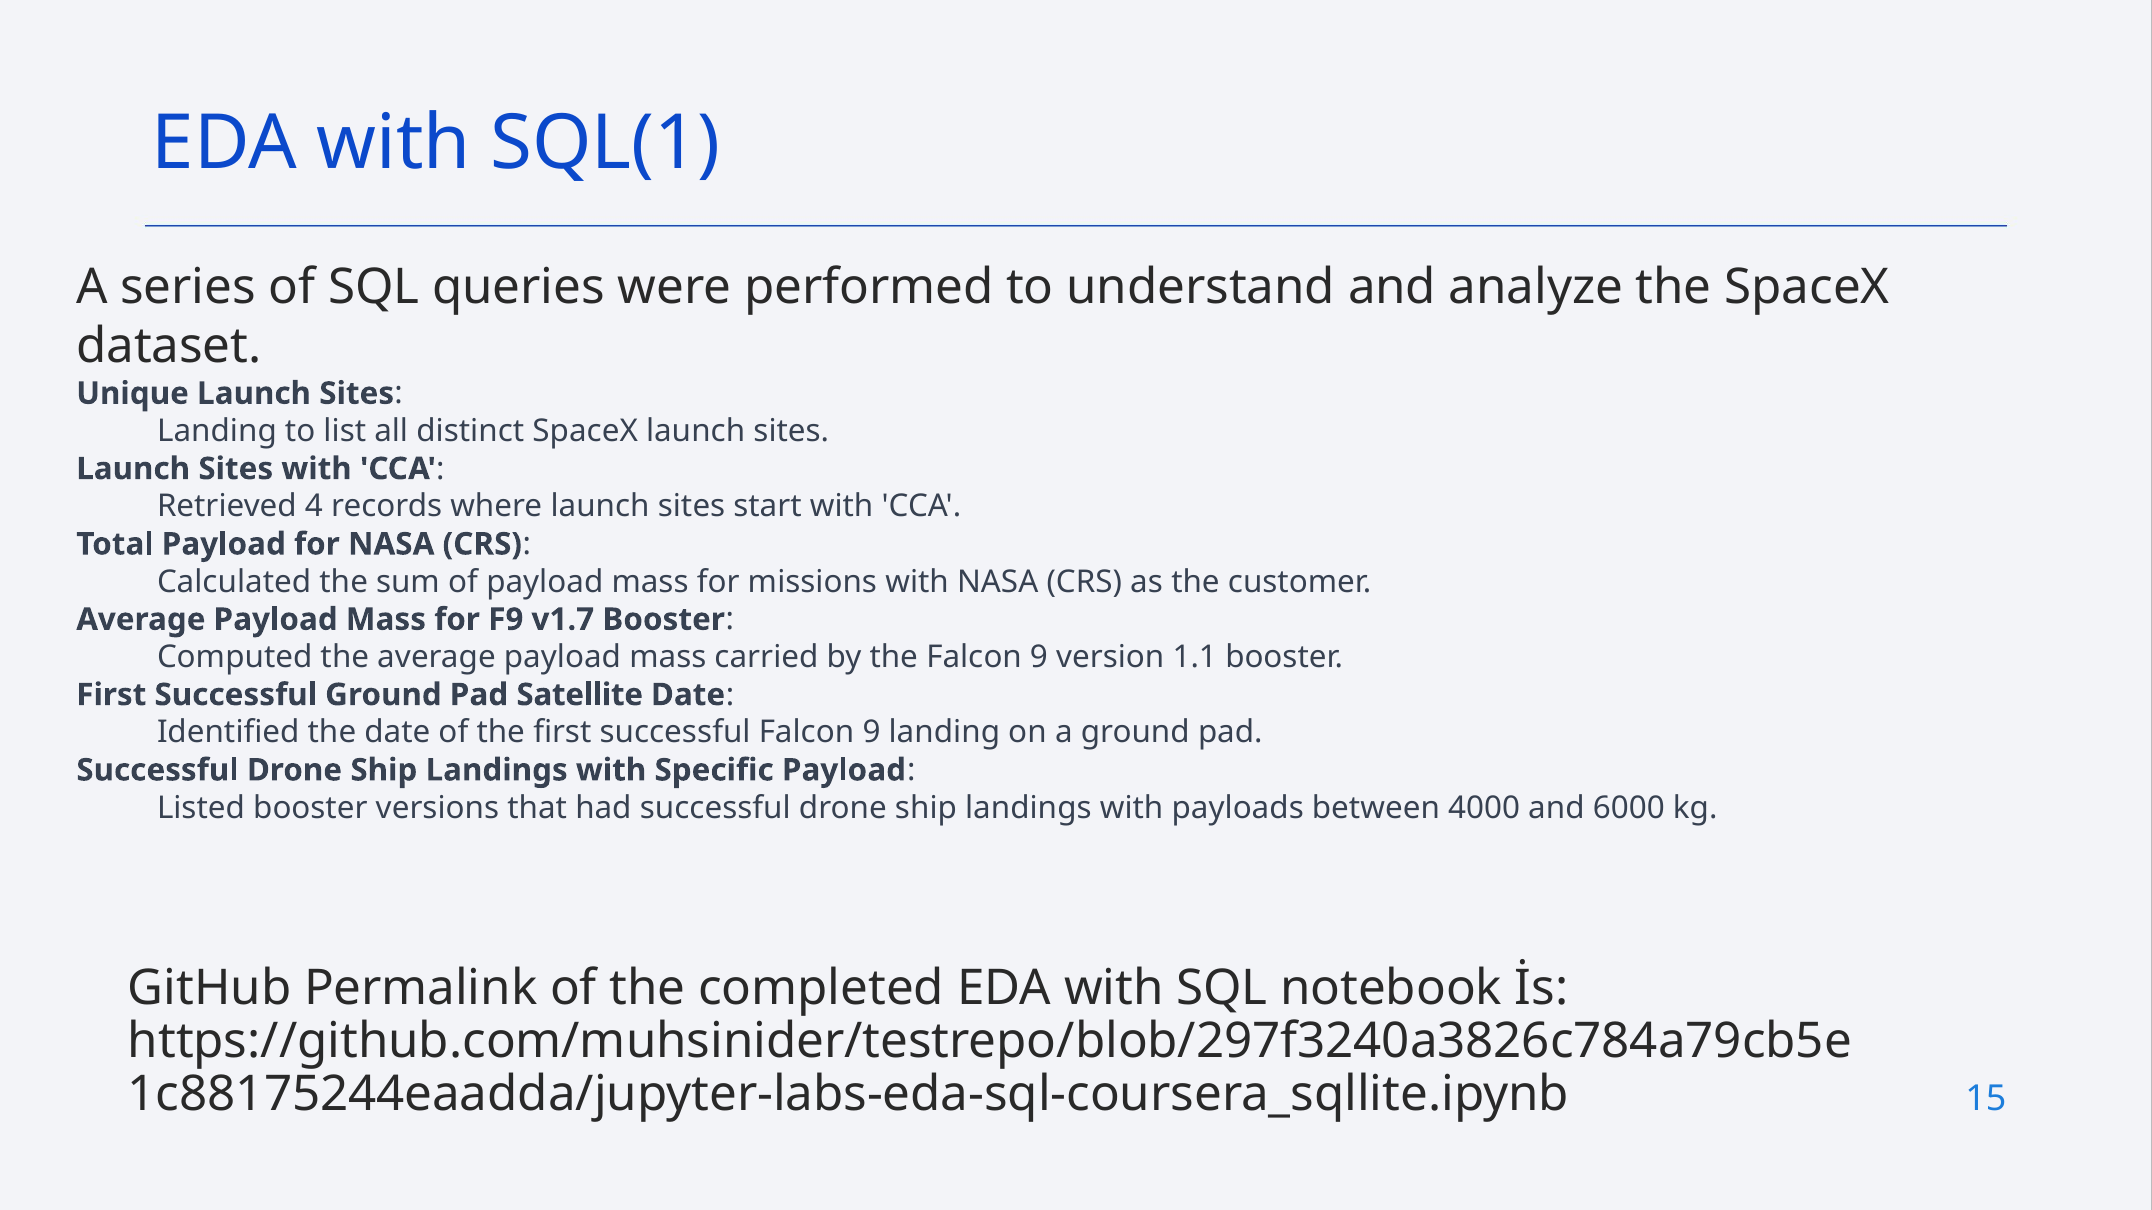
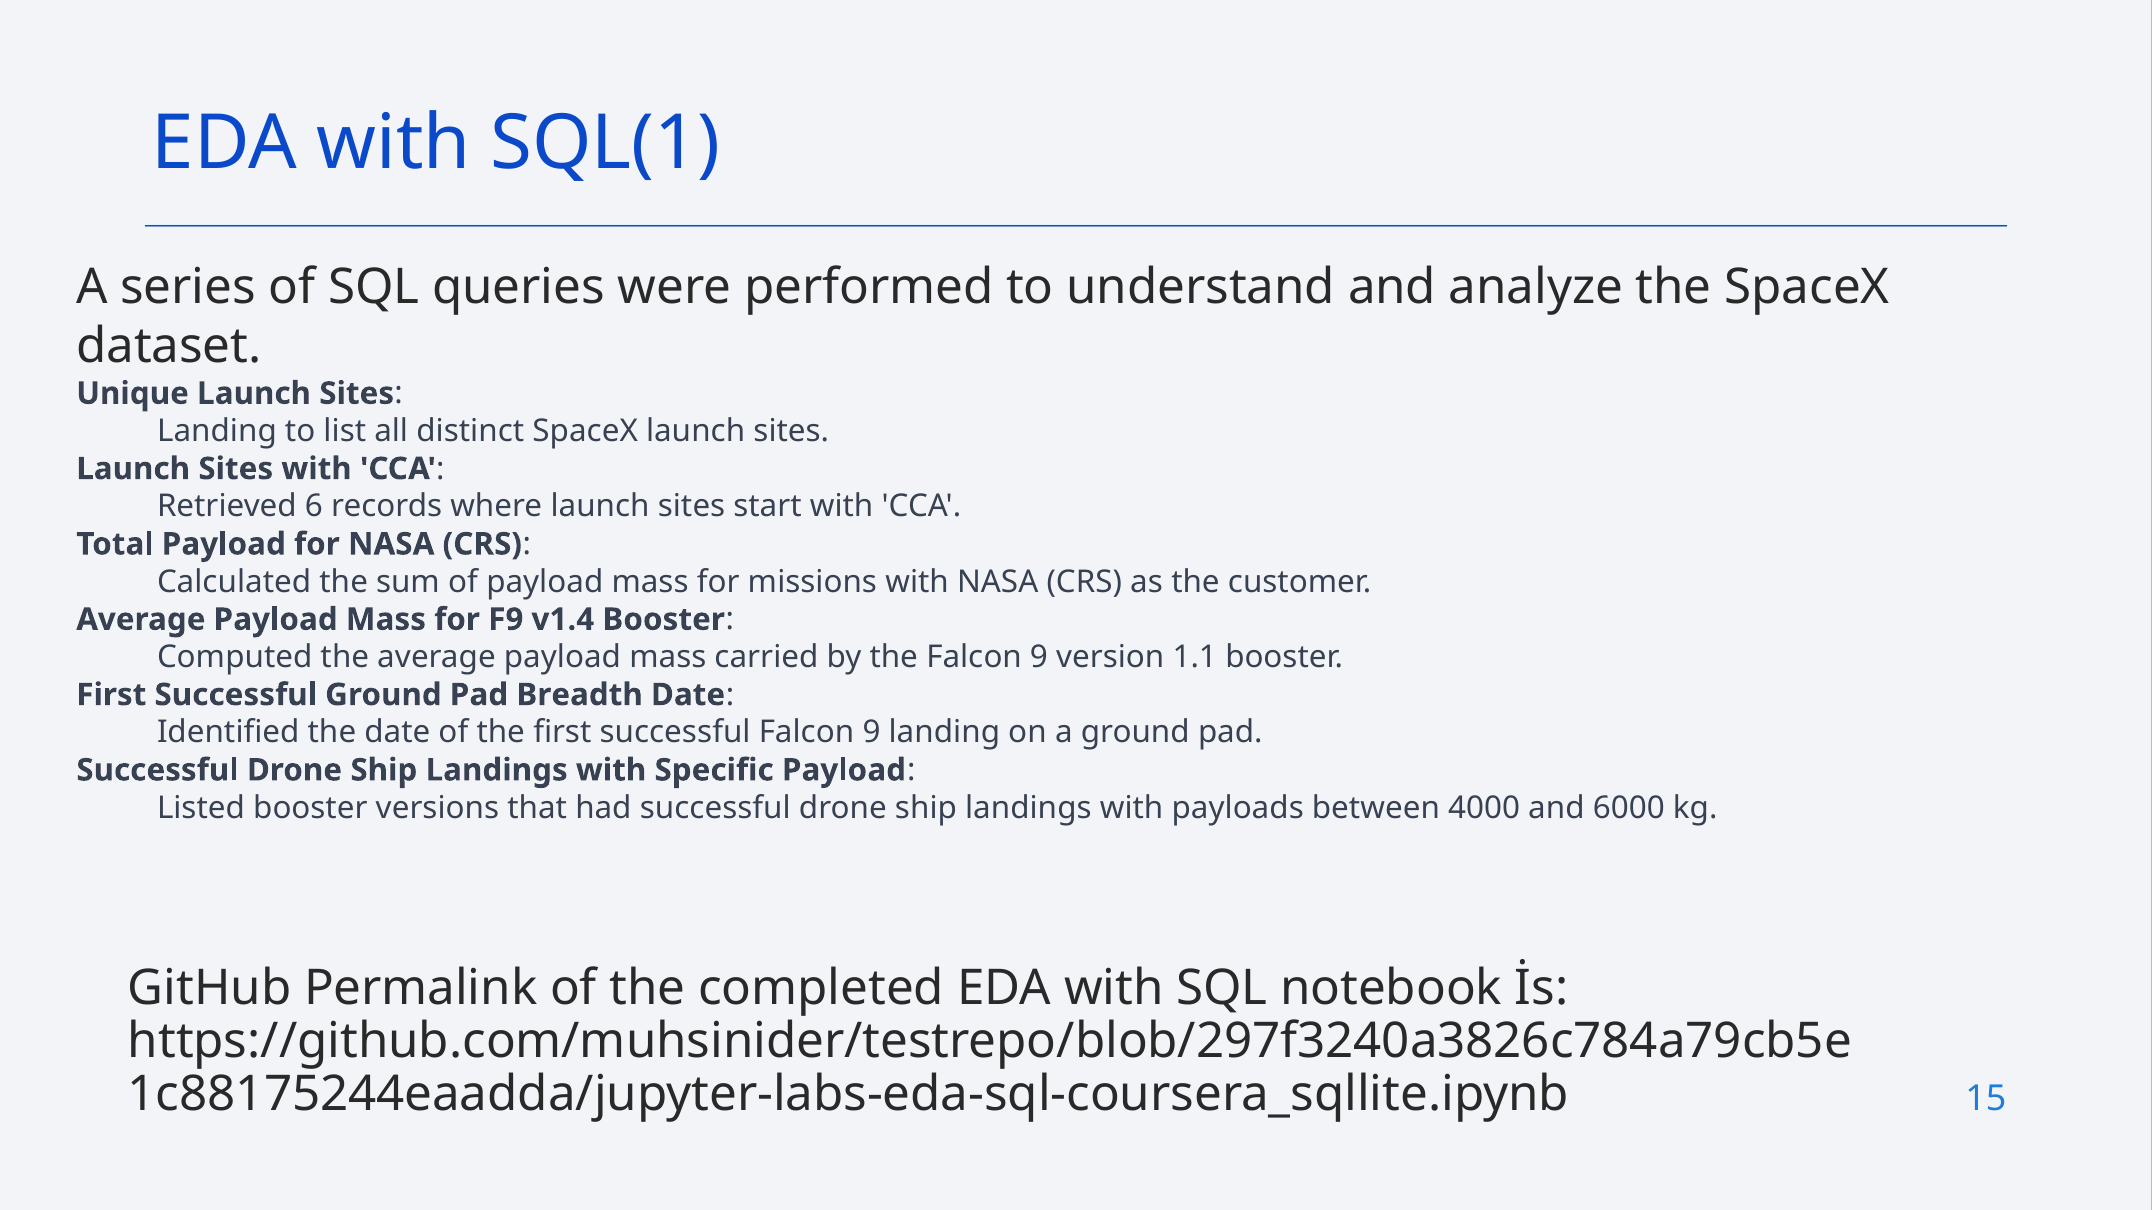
4: 4 -> 6
v1.7: v1.7 -> v1.4
Satellite: Satellite -> Breadth
